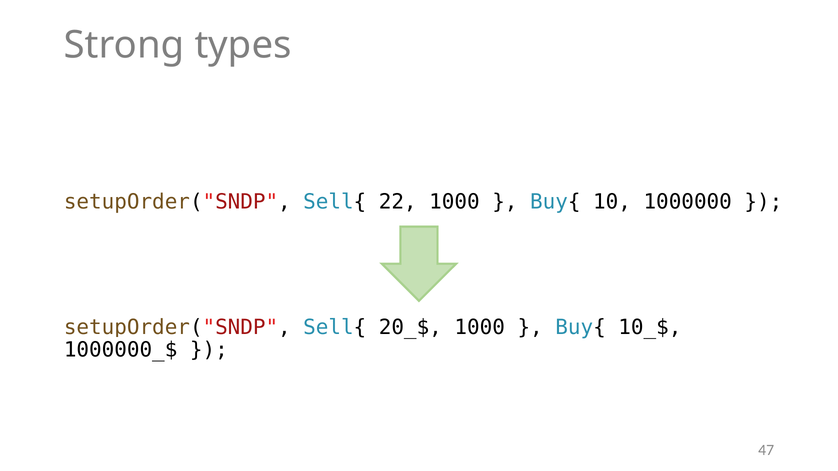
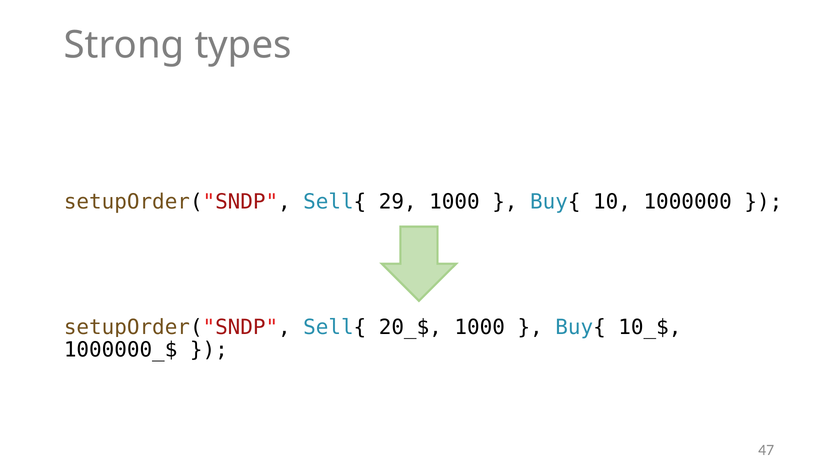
22: 22 -> 29
